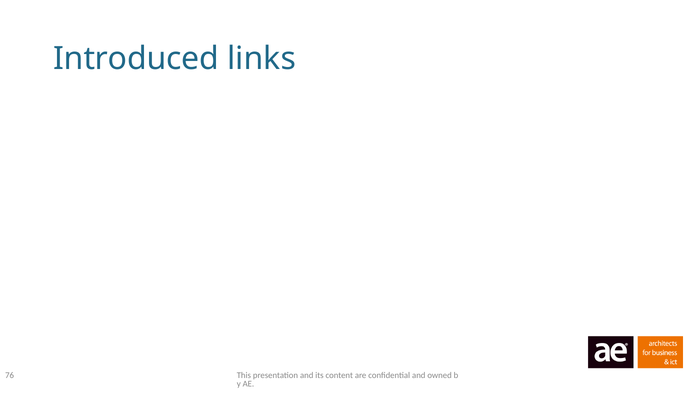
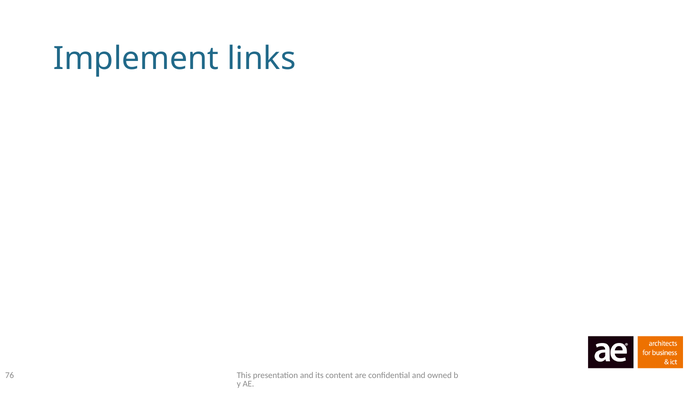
Introduced: Introduced -> Implement
